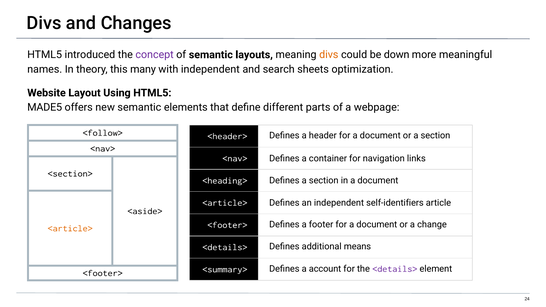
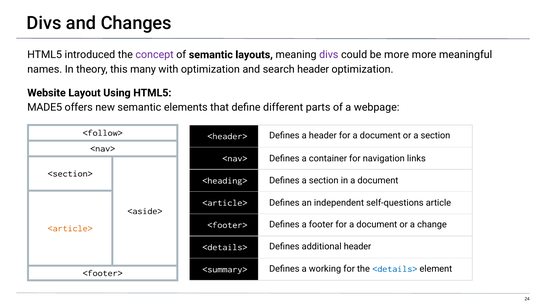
divs at (329, 55) colour: orange -> purple
be down: down -> more
with independent: independent -> optimization
search sheets: sheets -> header
self-identifiers: self-identifiers -> self-questions
additional means: means -> header
account: account -> working
<details> at (395, 269) colour: purple -> blue
